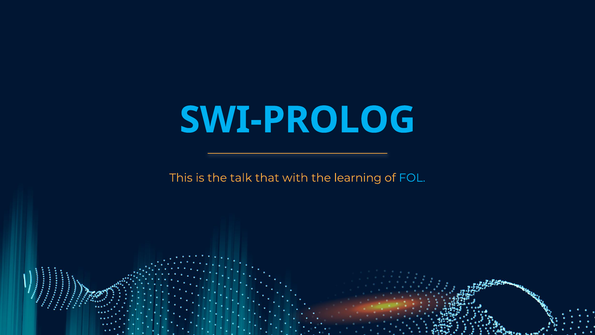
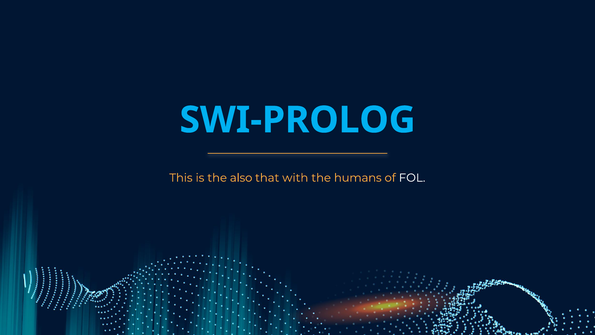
talk: talk -> also
learning: learning -> humans
FOL colour: light blue -> white
